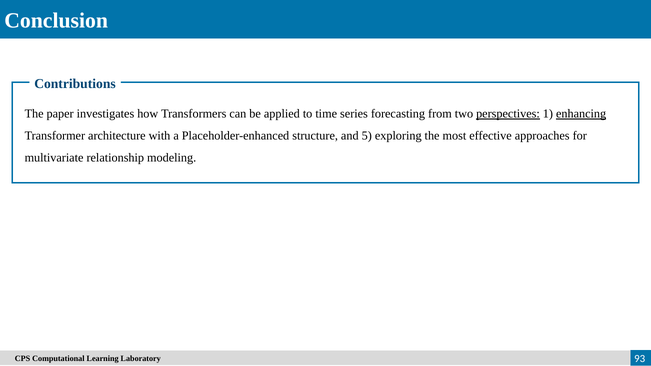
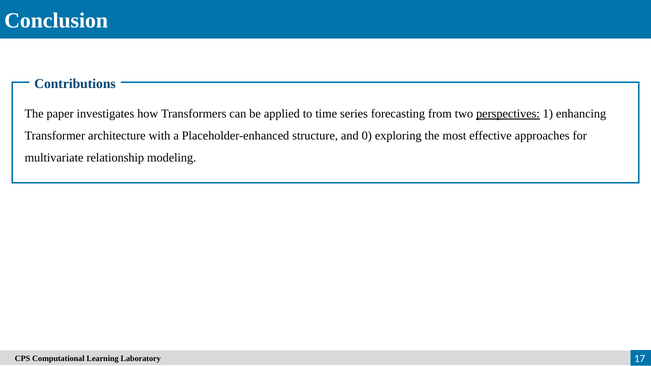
enhancing underline: present -> none
5: 5 -> 0
93: 93 -> 17
